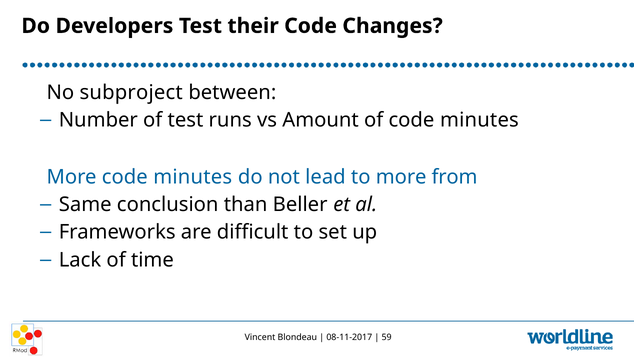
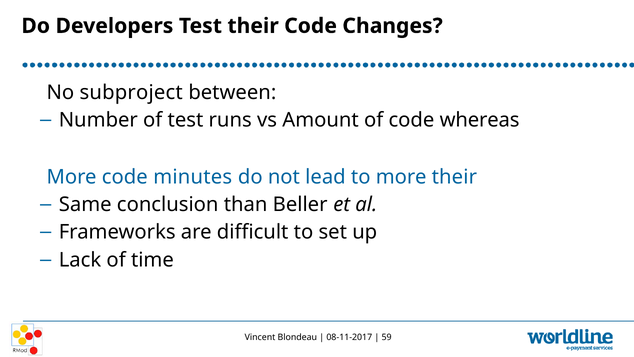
of code minutes: minutes -> whereas
more from: from -> their
